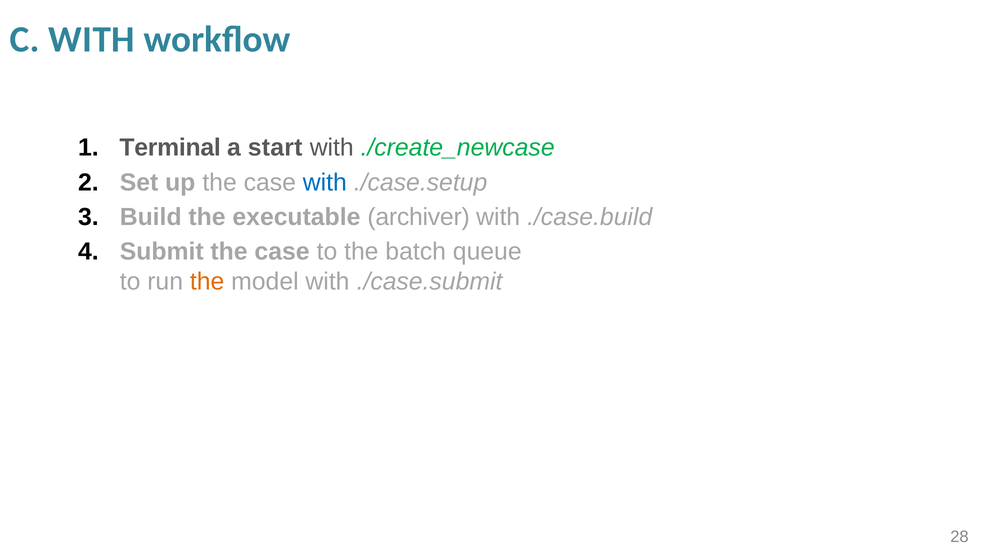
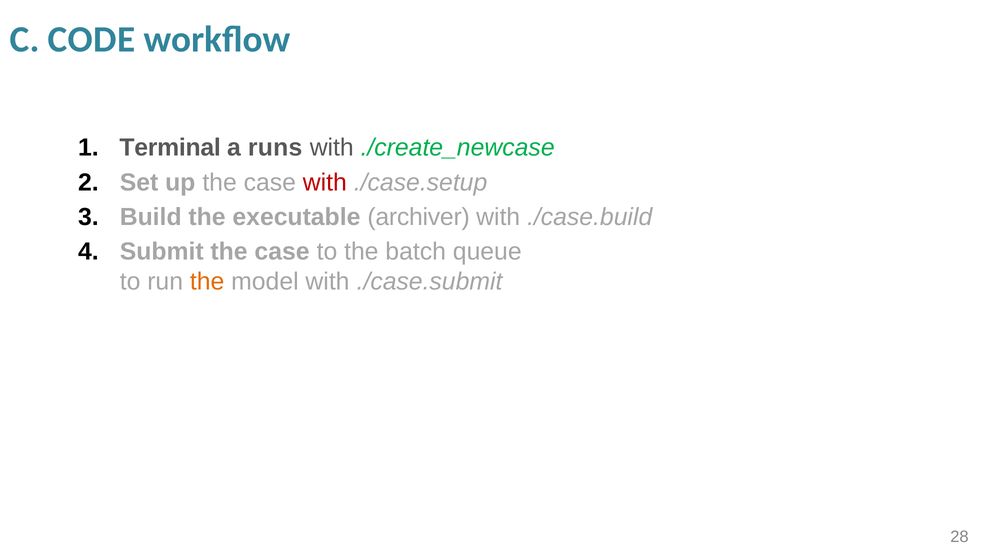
C WITH: WITH -> CODE
start: start -> runs
with at (325, 183) colour: blue -> red
